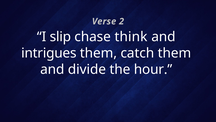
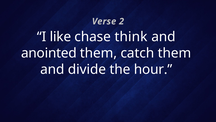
slip: slip -> like
intrigues: intrigues -> anointed
